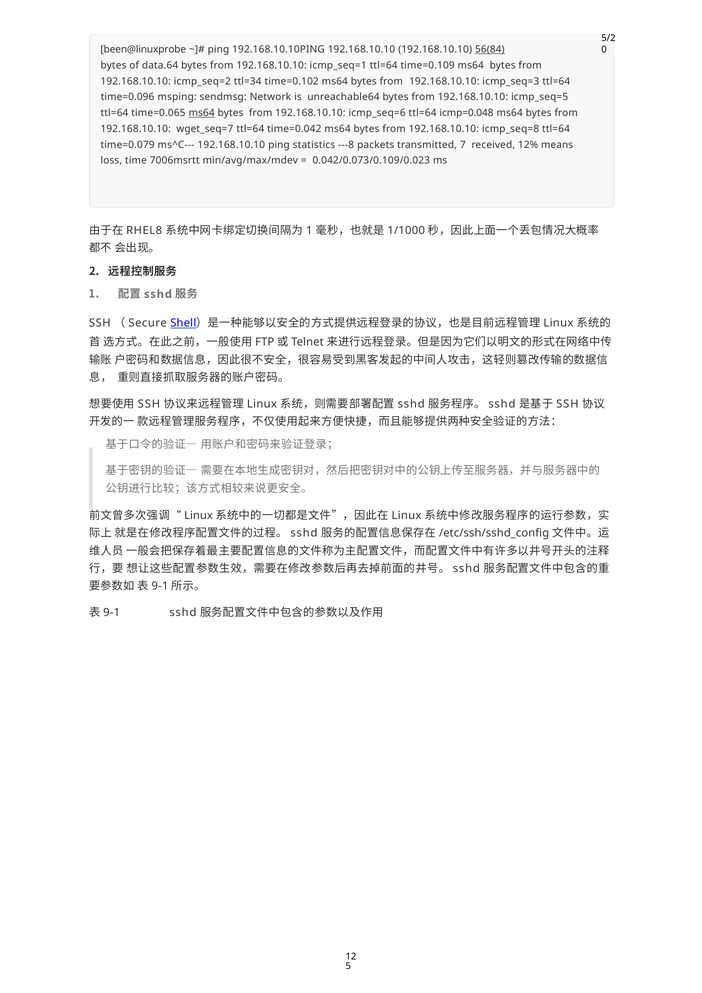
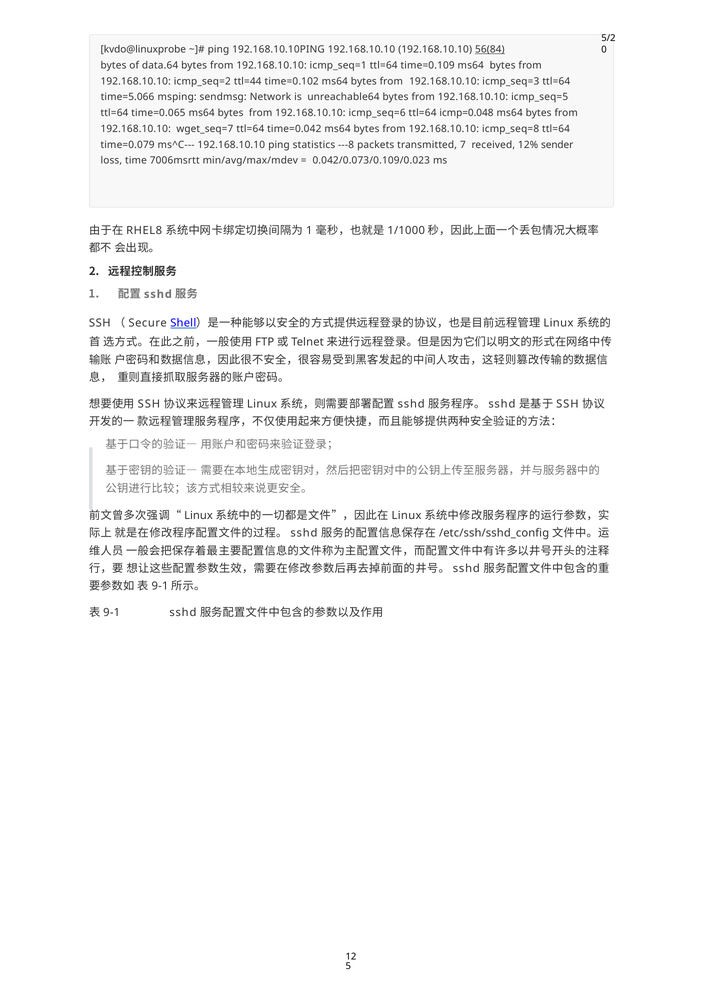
been@linuxprobe: been@linuxprobe -> kvdo@linuxprobe
ttl=34: ttl=34 -> ttl=44
time=0.096: time=0.096 -> time=5.066
ms64 at (202, 113) underline: present -> none
means: means -> sender
